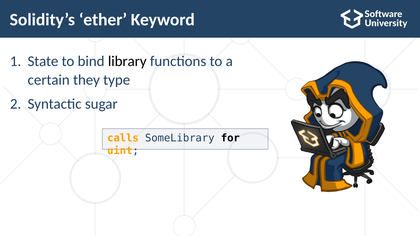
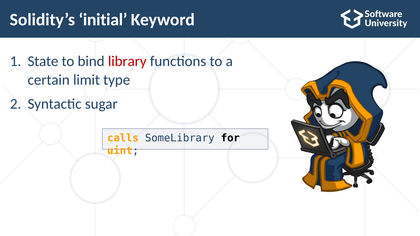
ether: ether -> initial
library colour: black -> red
they: they -> limit
